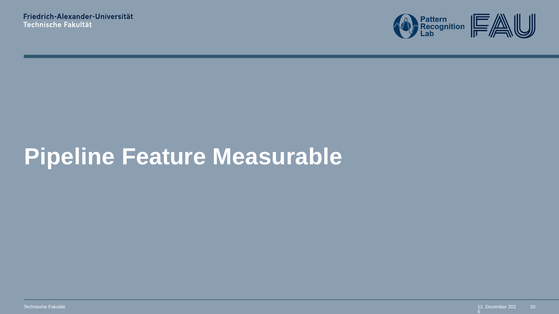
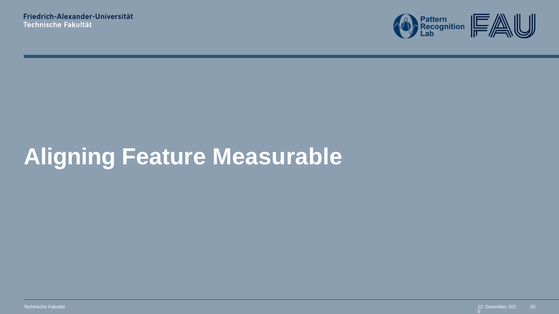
Pipeline: Pipeline -> Aligning
